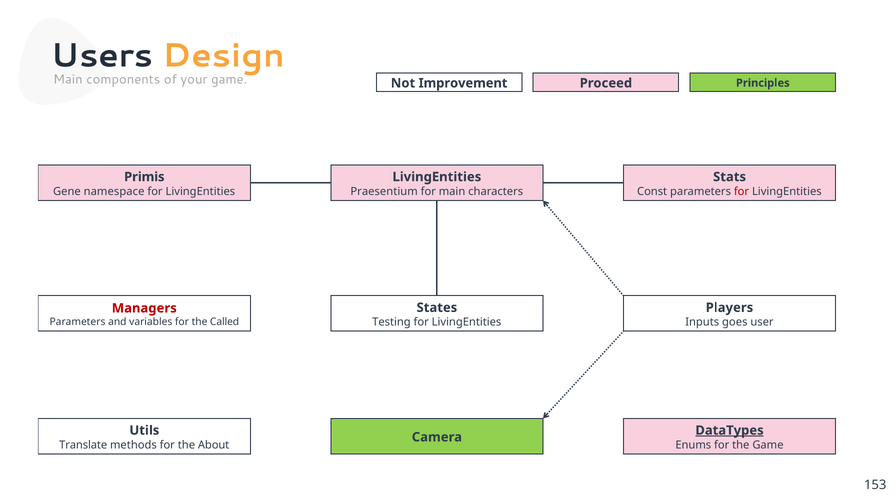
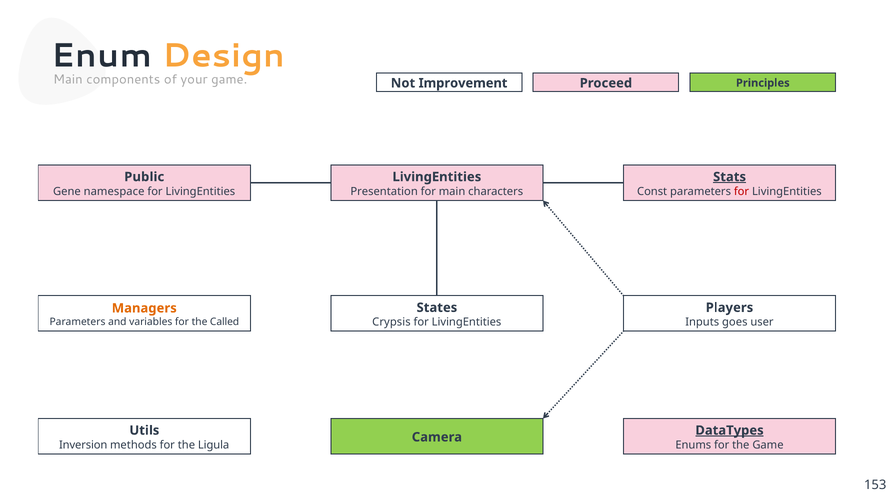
Users: Users -> Enum
Primis: Primis -> Public
Stats underline: none -> present
Praesentium: Praesentium -> Presentation
Managers colour: red -> orange
Testing: Testing -> Crypsis
Translate: Translate -> Inversion
About: About -> Ligula
